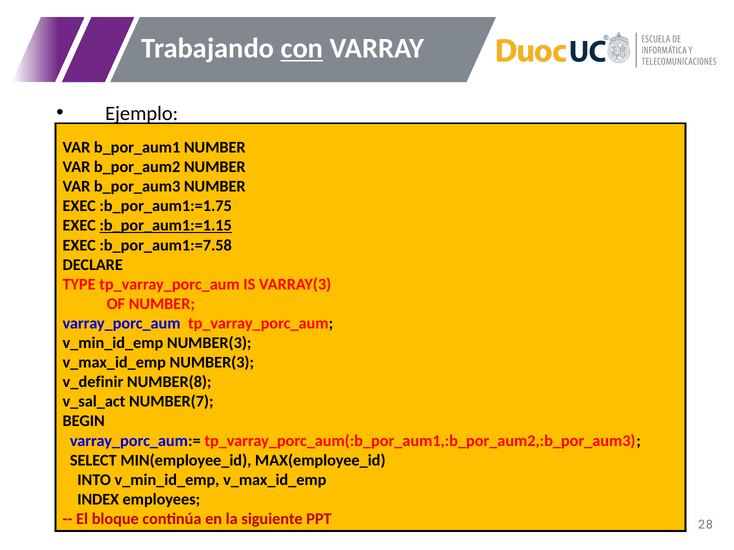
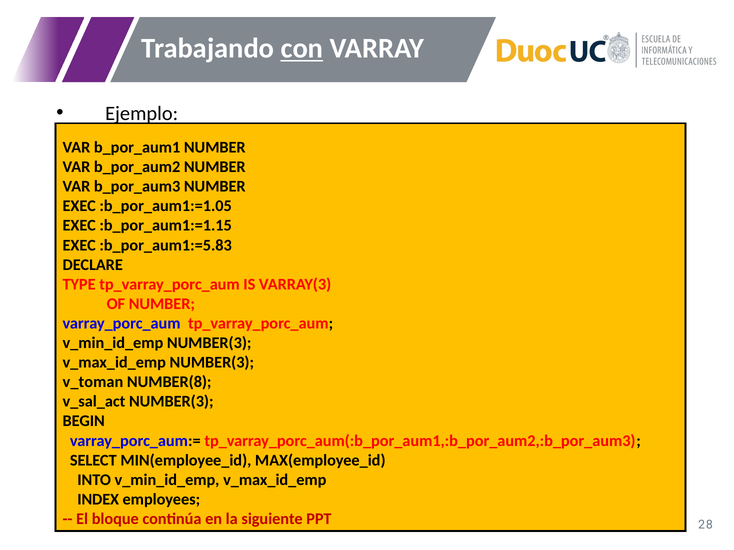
:b_por_aum1:=1.75: :b_por_aum1:=1.75 -> :b_por_aum1:=1.05
:b_por_aum1:=1.15 underline: present -> none
:b_por_aum1:=7.58: :b_por_aum1:=7.58 -> :b_por_aum1:=5.83
v_definir: v_definir -> v_toman
v_sal_act NUMBER(7: NUMBER(7 -> NUMBER(3
